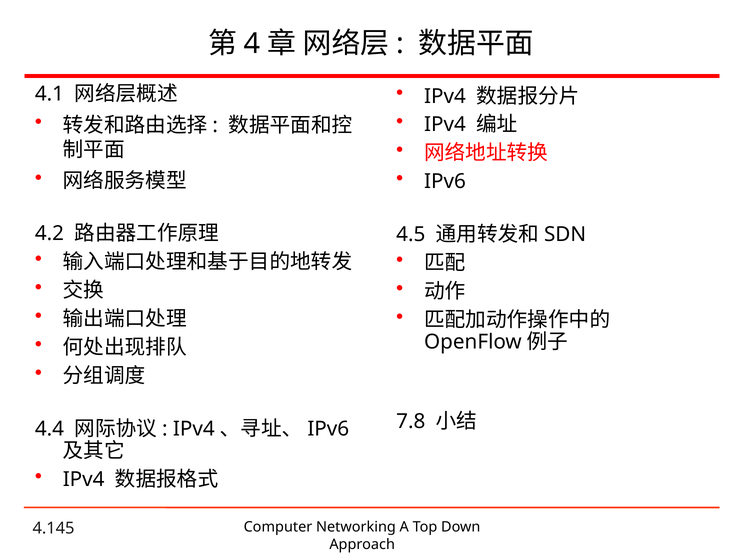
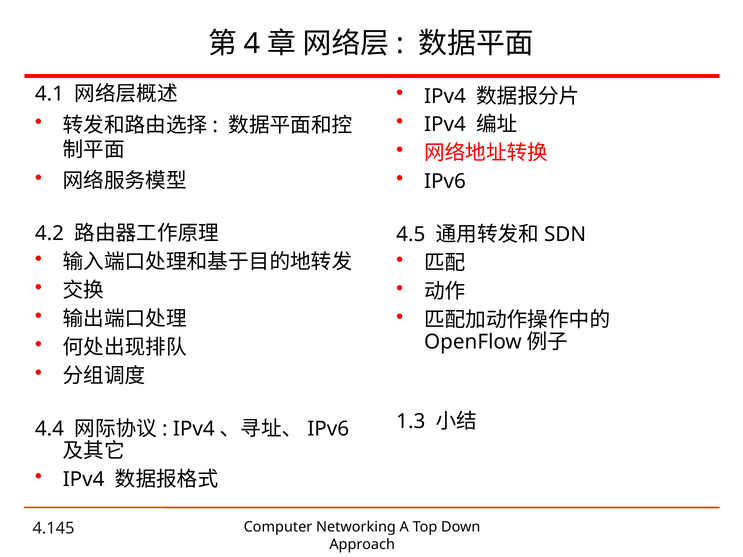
7.8: 7.8 -> 1.3
